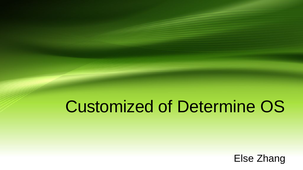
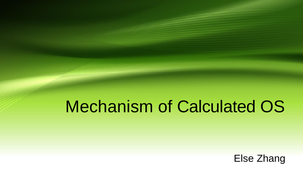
Customized: Customized -> Mechanism
Determine: Determine -> Calculated
